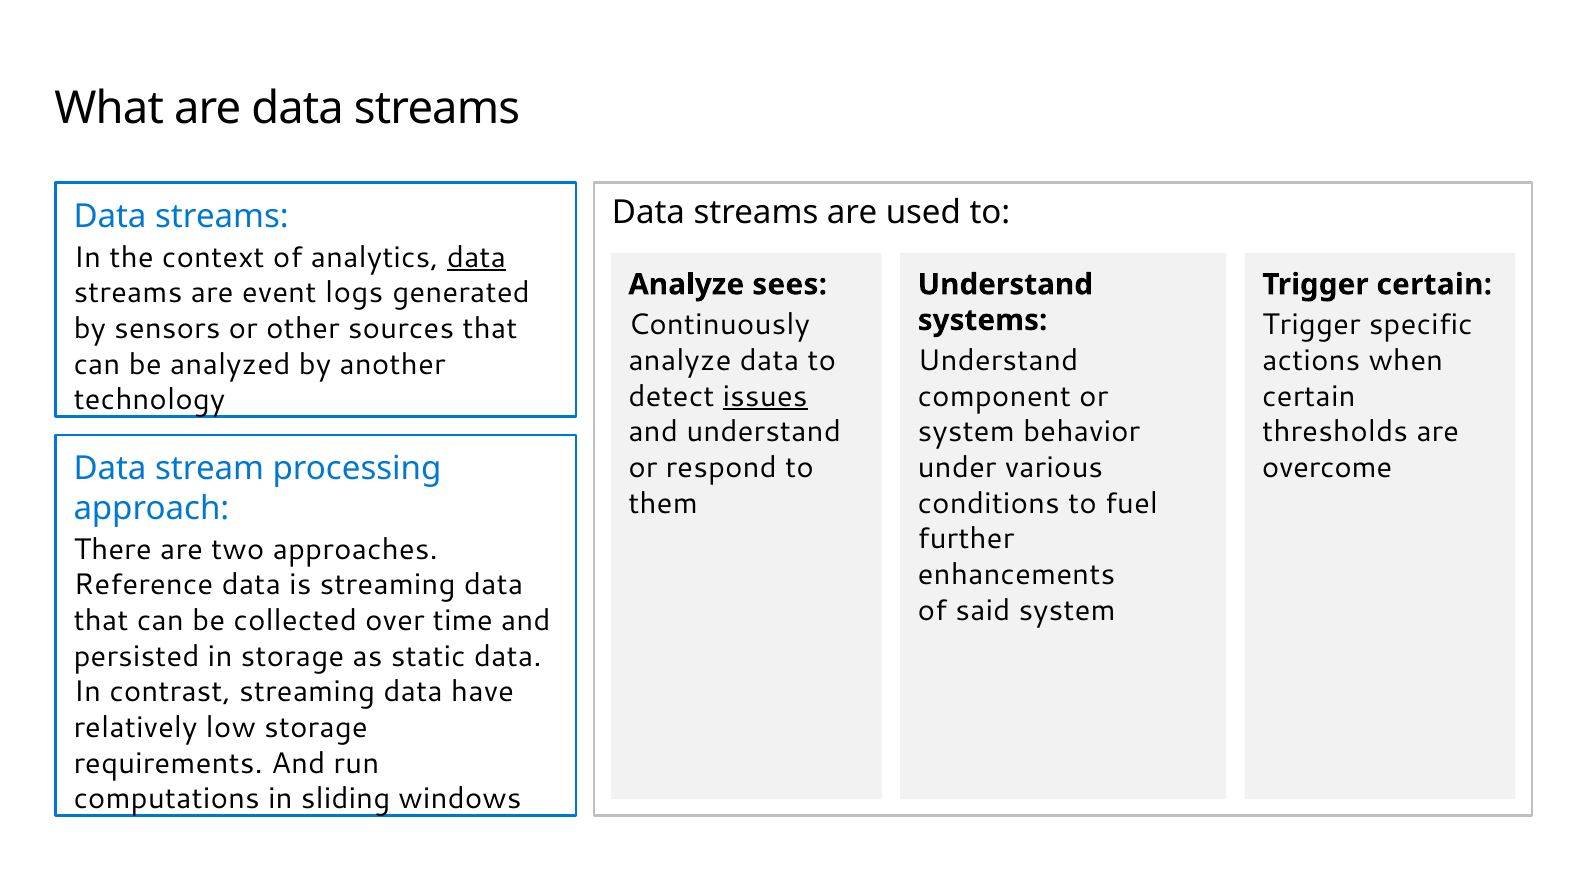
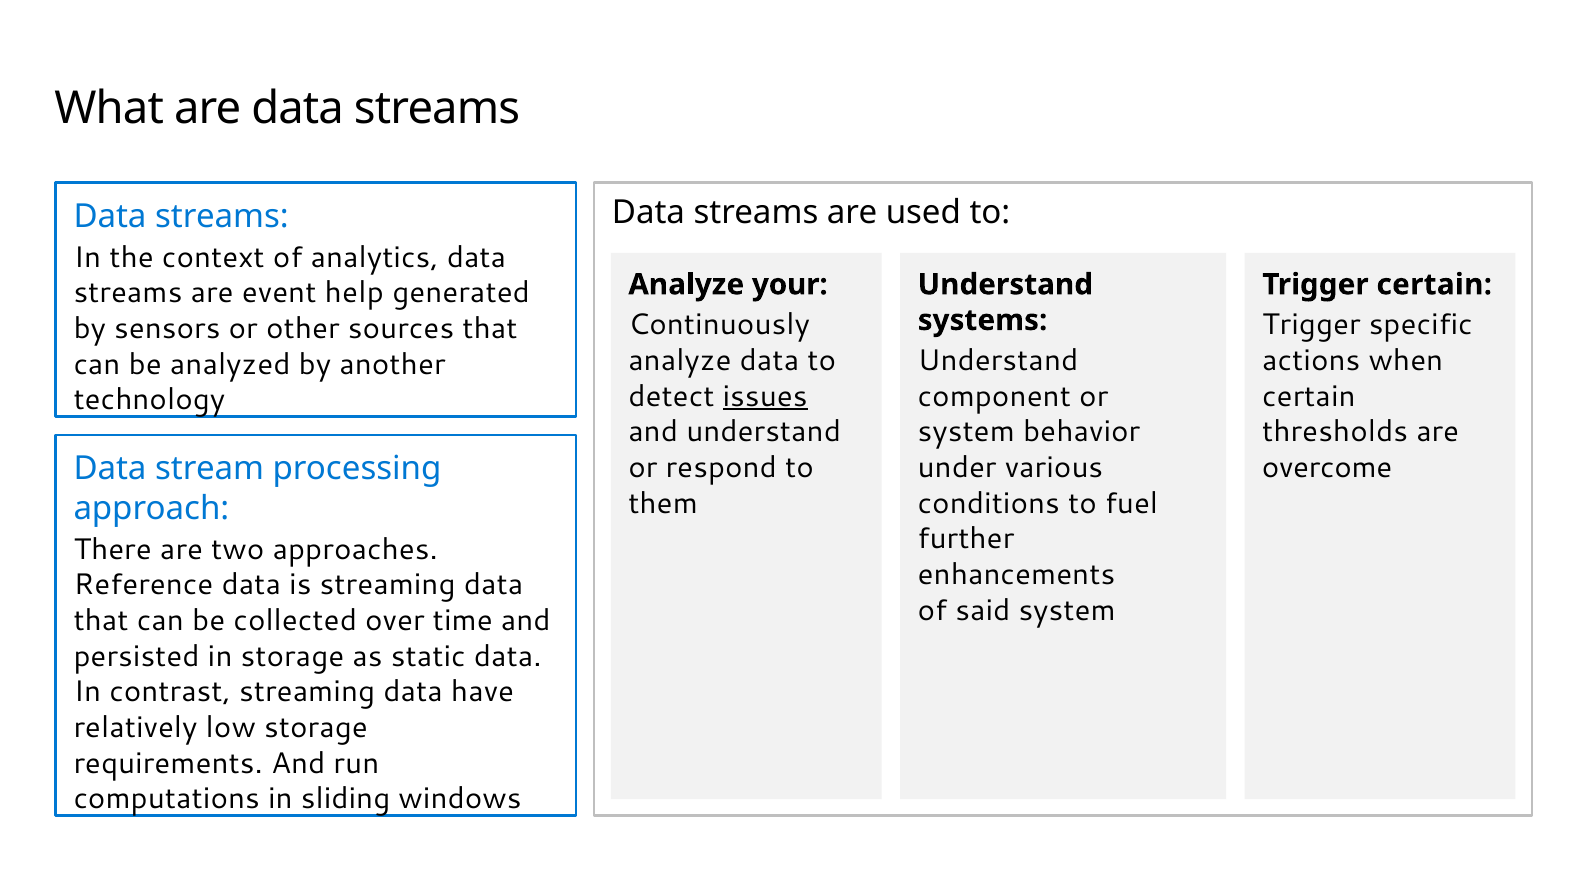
data at (476, 257) underline: present -> none
sees: sees -> your
logs: logs -> help
